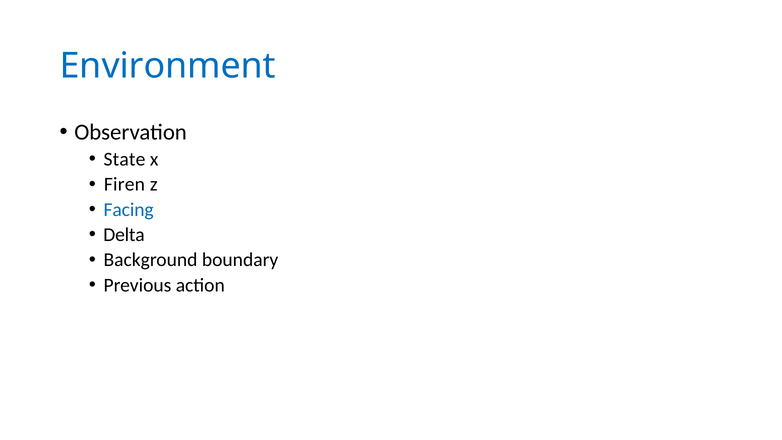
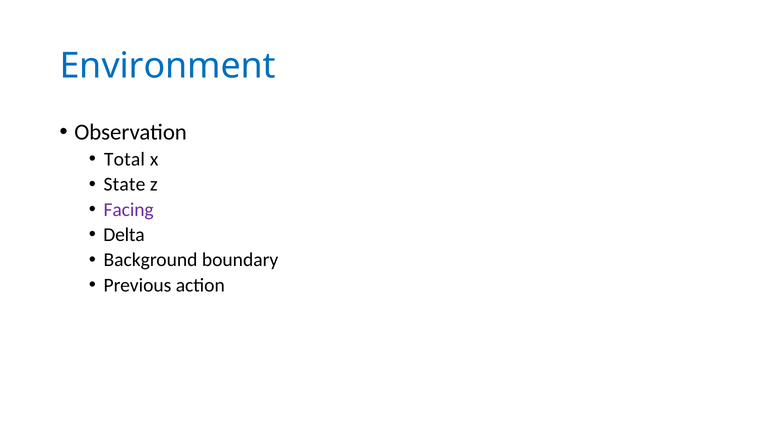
State: State -> Total
Firen: Firen -> State
Facing colour: blue -> purple
